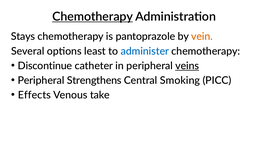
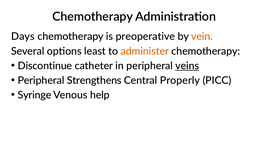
Chemotherapy at (93, 17) underline: present -> none
Stays: Stays -> Days
pantoprazole: pantoprazole -> preoperative
administer colour: blue -> orange
Smoking: Smoking -> Properly
Effects: Effects -> Syringe
take: take -> help
